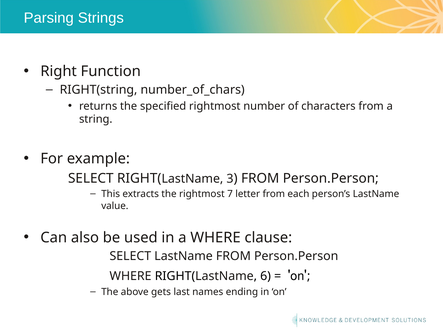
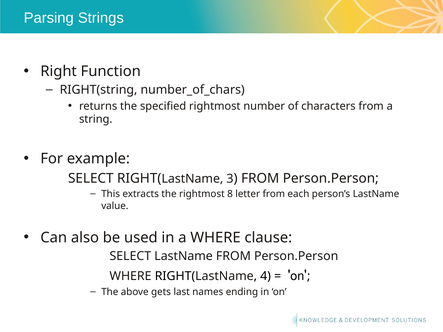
7: 7 -> 8
6: 6 -> 4
